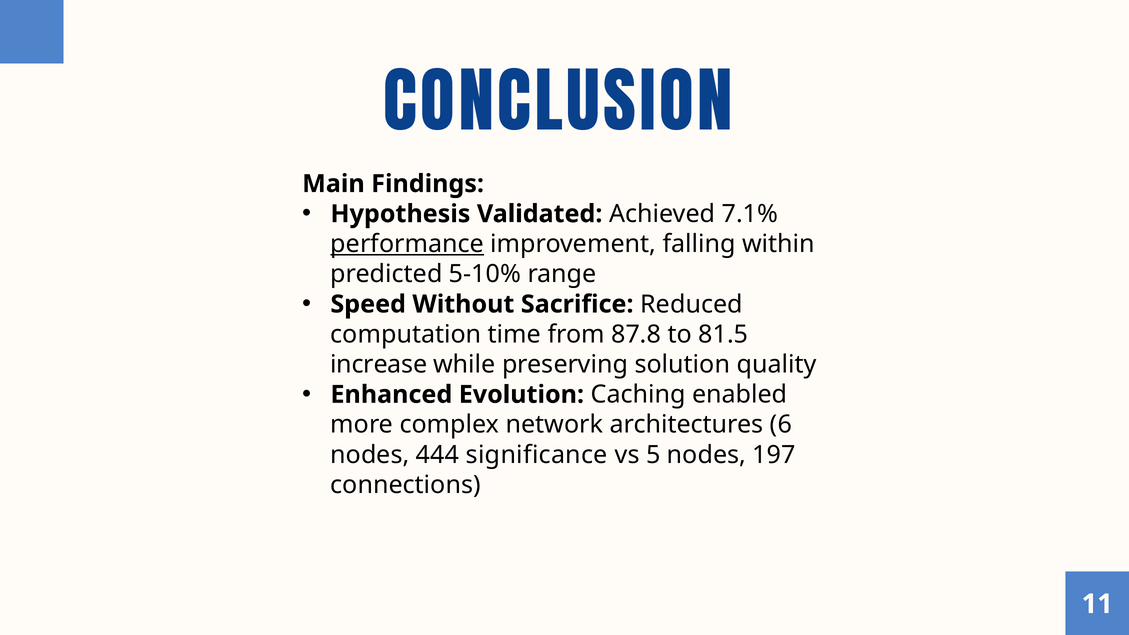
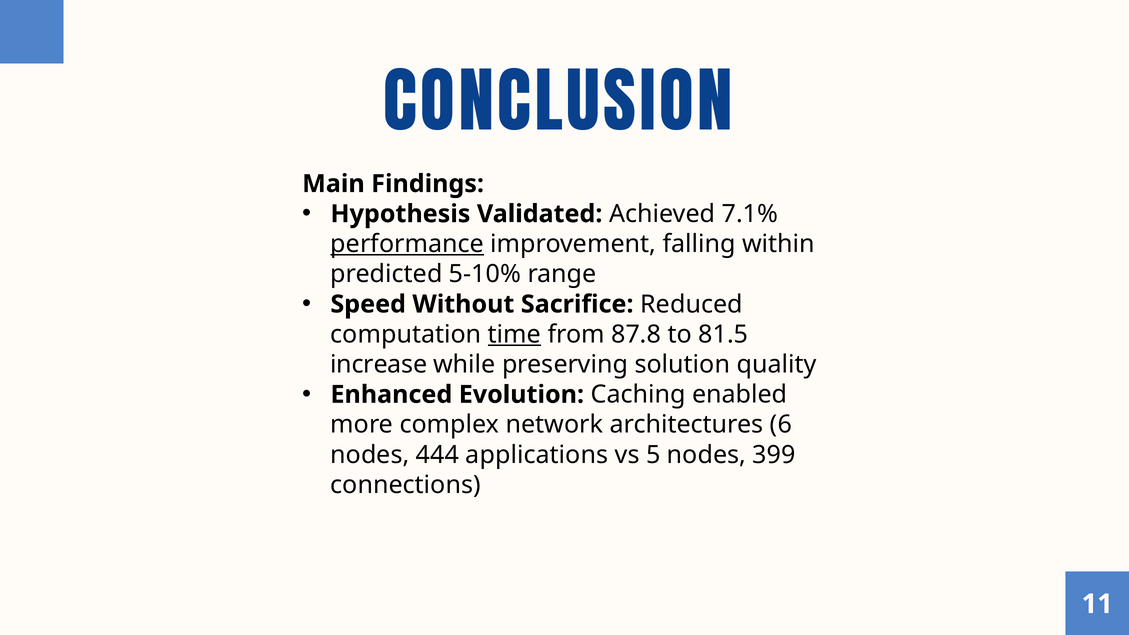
time underline: none -> present
significance: significance -> applications
197: 197 -> 399
